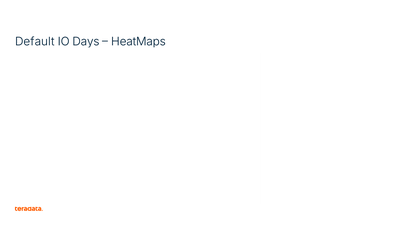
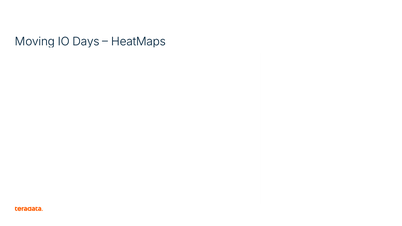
Default: Default -> Moving
